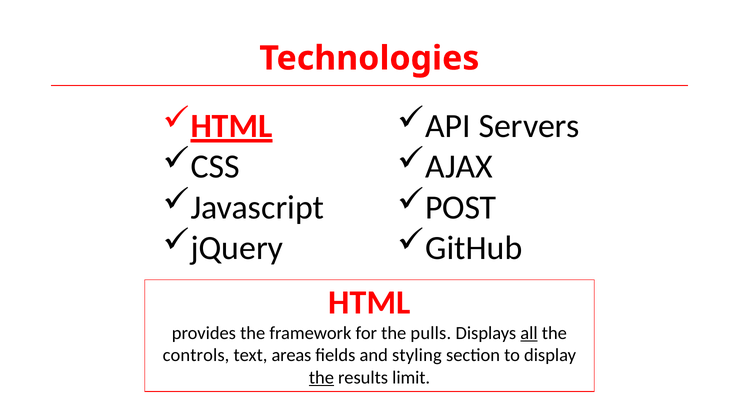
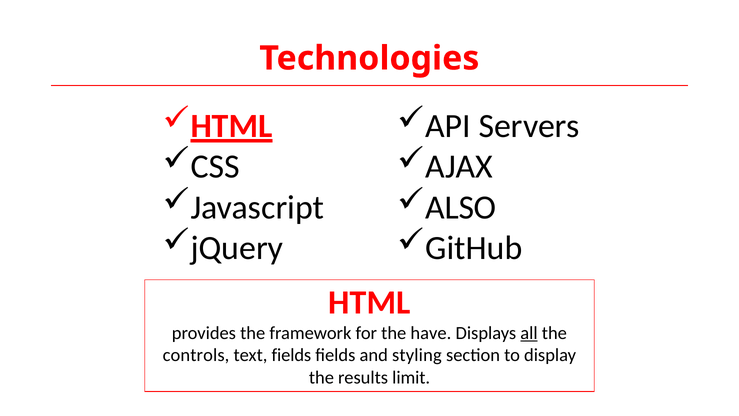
POST: POST -> ALSO
pulls: pulls -> have
text areas: areas -> fields
the at (321, 377) underline: present -> none
